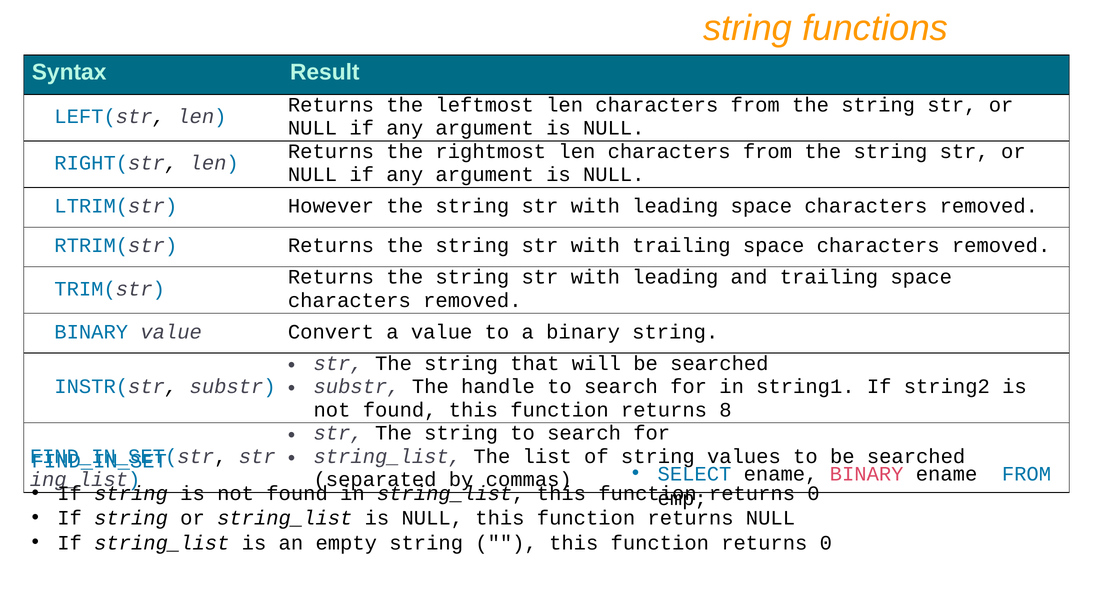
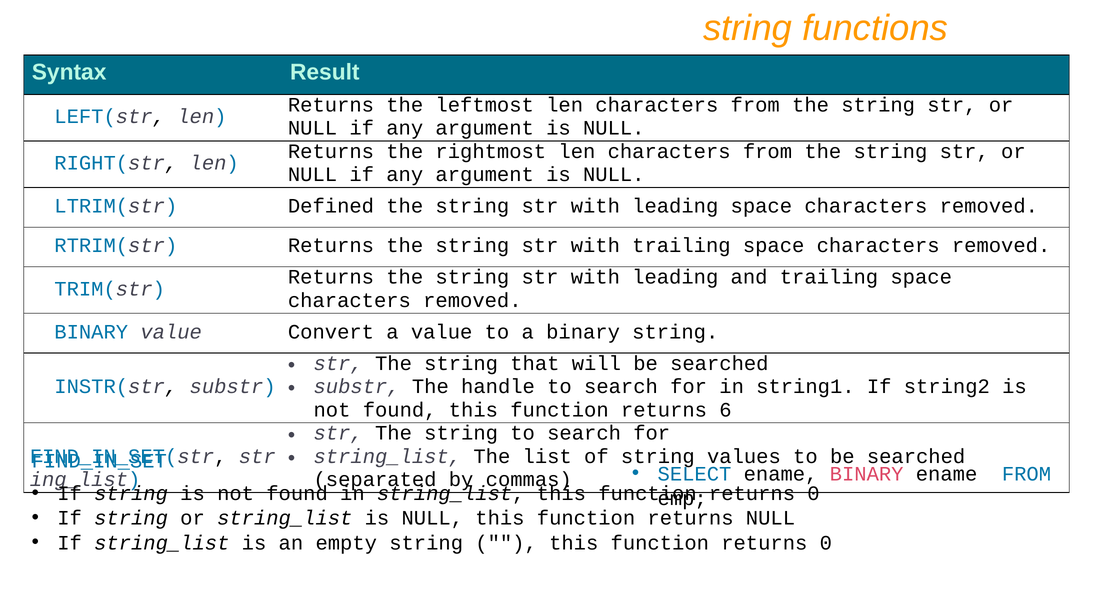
However: However -> Defined
8: 8 -> 6
